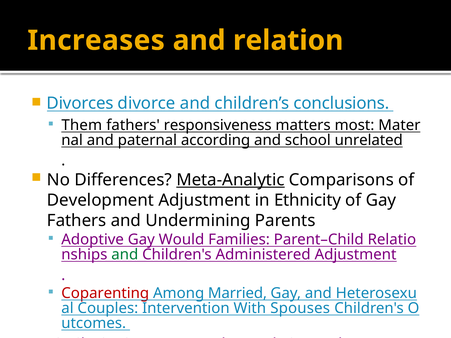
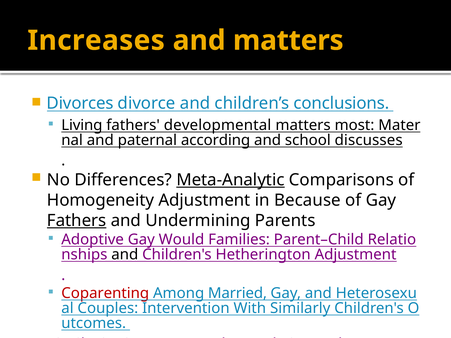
and relation: relation -> matters
Them: Them -> Living
responsiveness: responsiveness -> developmental
unrelated: unrelated -> discusses
Development at (100, 200): Development -> Homogeneity
Ethnicity: Ethnicity -> Because
Fathers at (77, 221) underline: none -> present
and at (125, 255) colour: green -> black
Administered: Administered -> Hetherington
Spouses: Spouses -> Similarly
